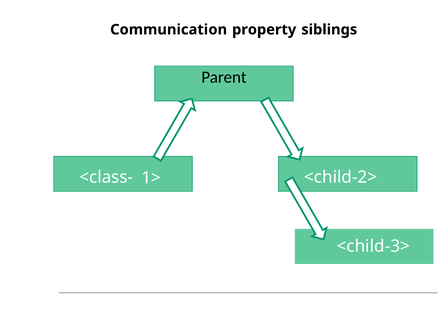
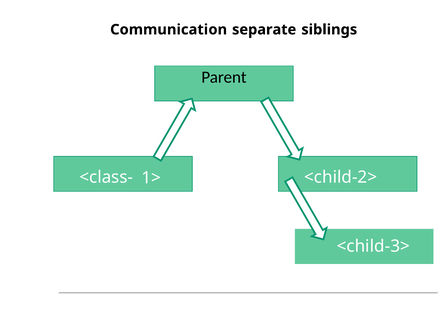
property: property -> separate
